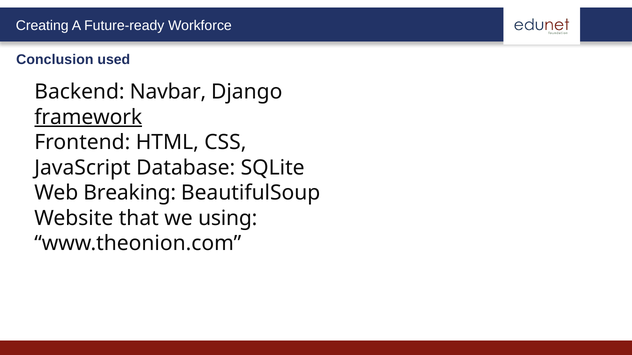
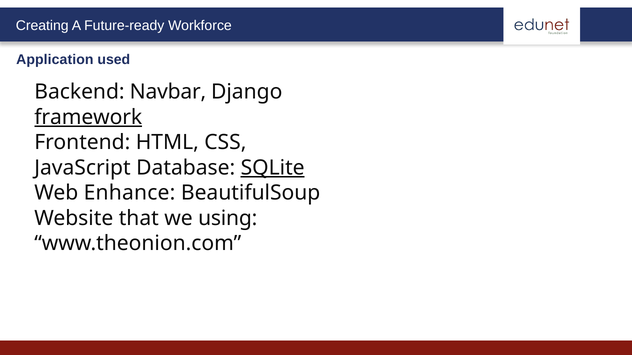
Conclusion: Conclusion -> Application
SQLite underline: none -> present
Breaking: Breaking -> Enhance
